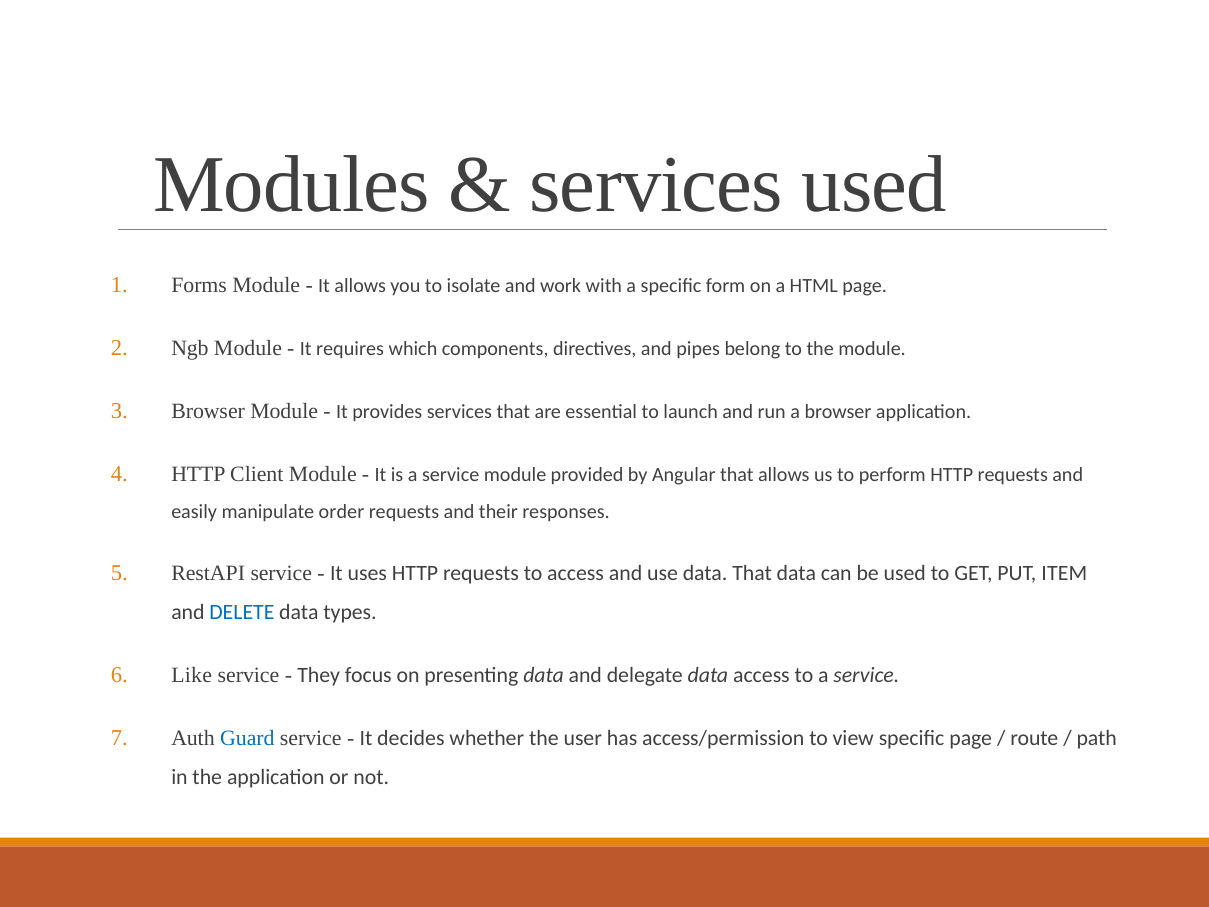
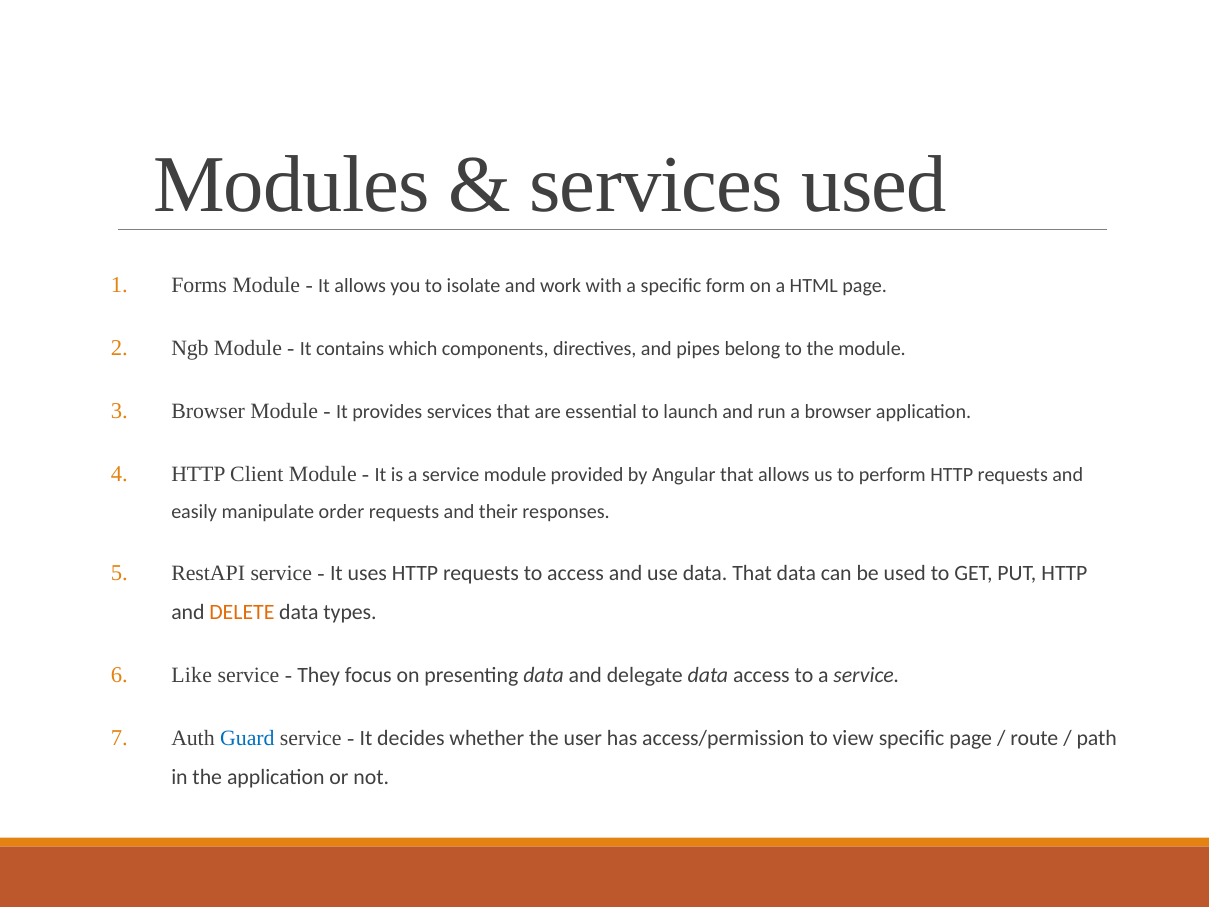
requires: requires -> contains
PUT ITEM: ITEM -> HTTP
DELETE colour: blue -> orange
